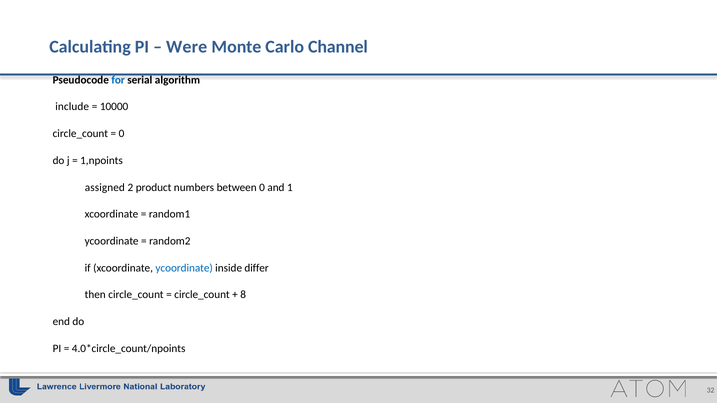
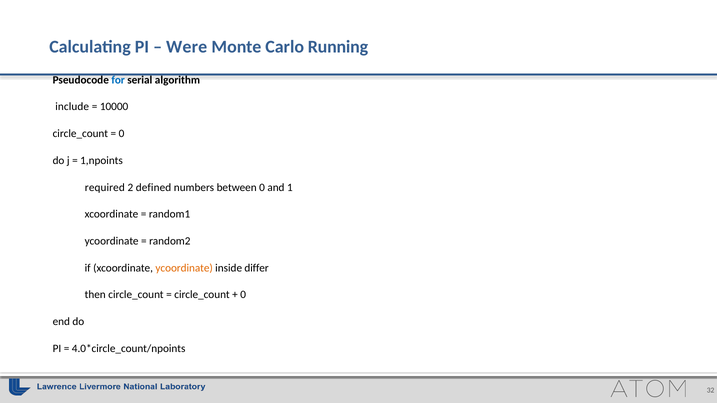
Channel: Channel -> Running
assigned: assigned -> required
product: product -> defined
ycoordinate at (184, 268) colour: blue -> orange
8 at (243, 295): 8 -> 0
